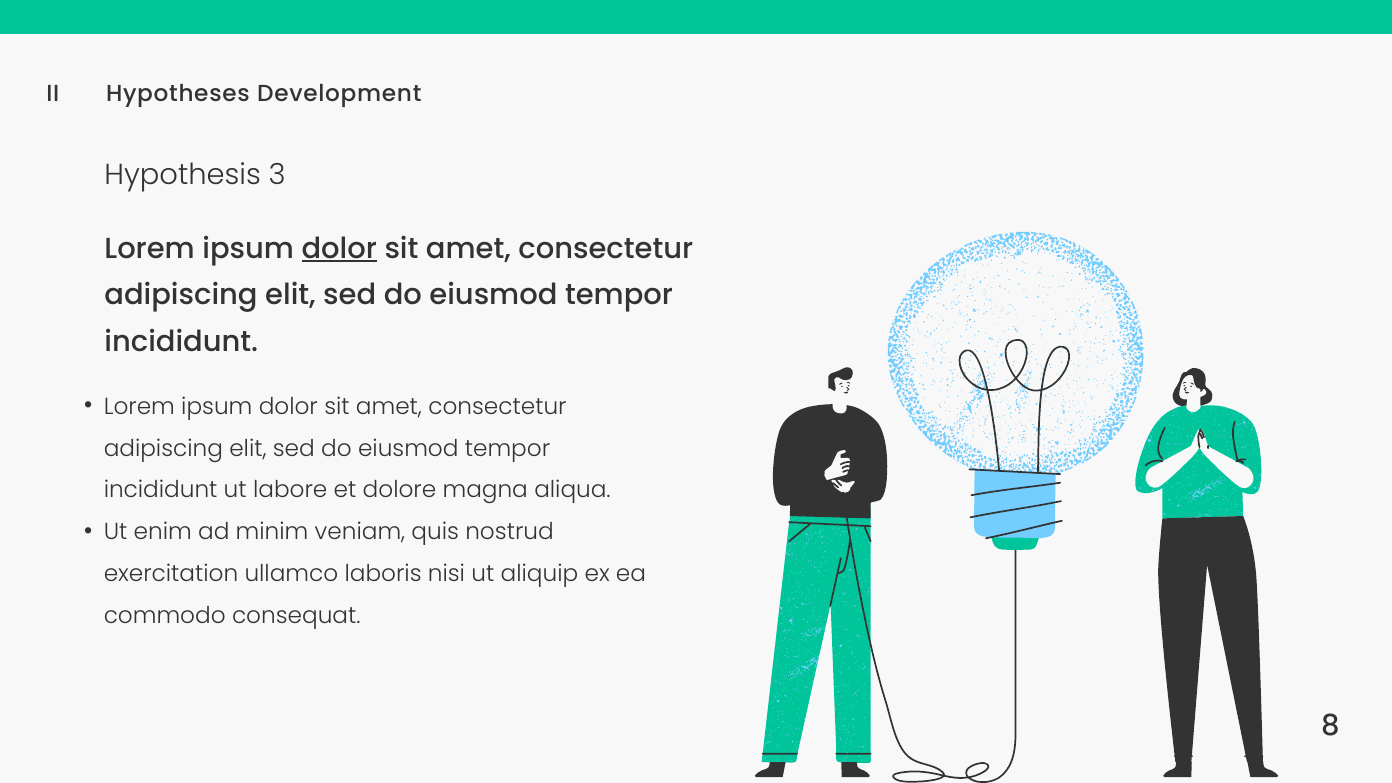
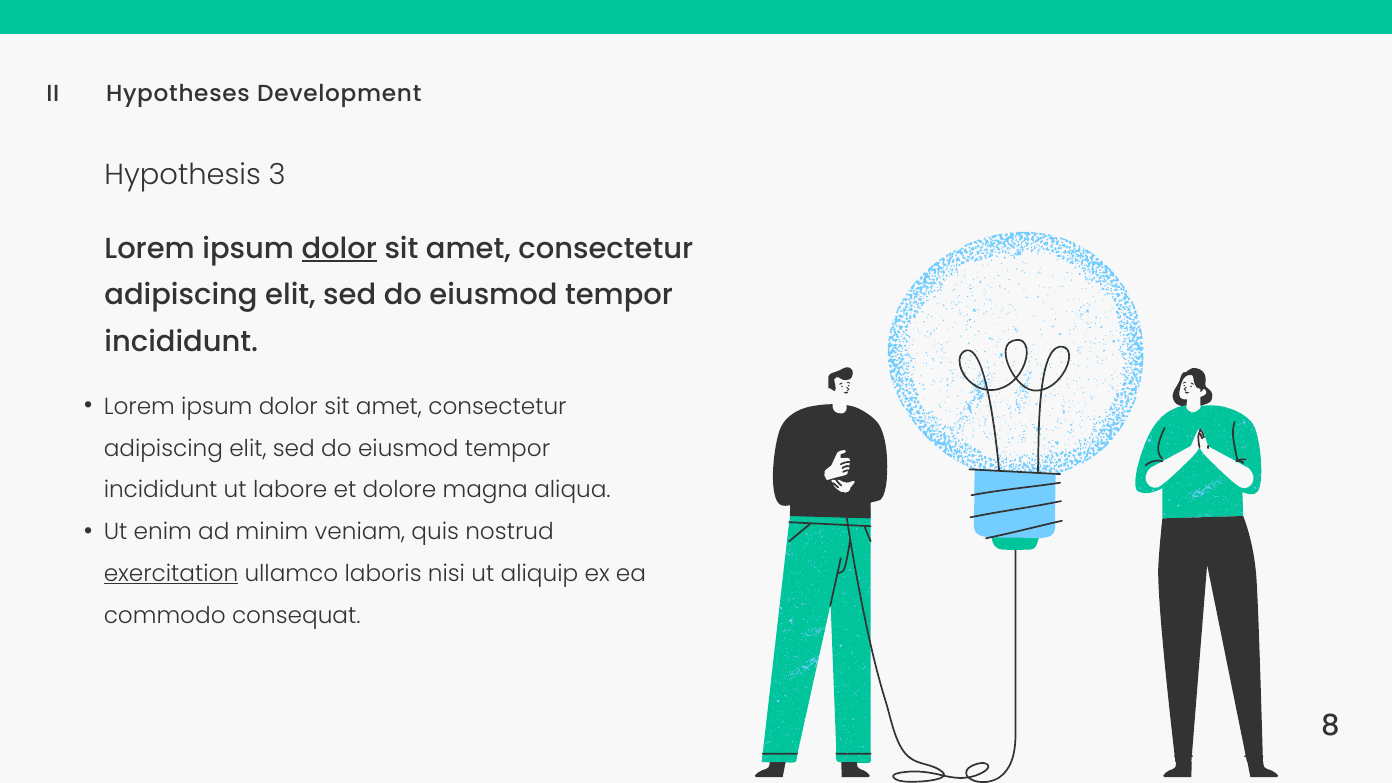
exercitation underline: none -> present
